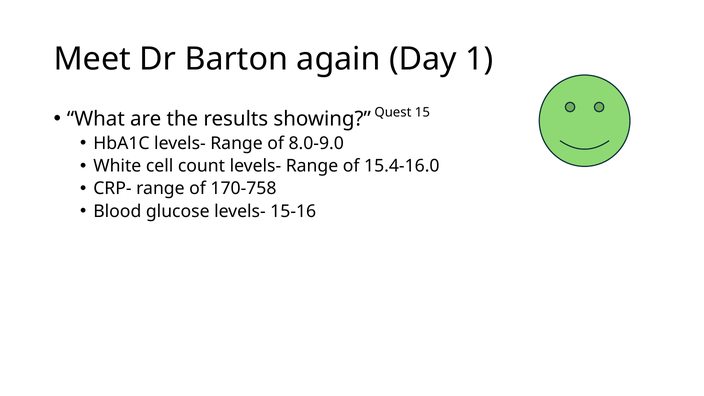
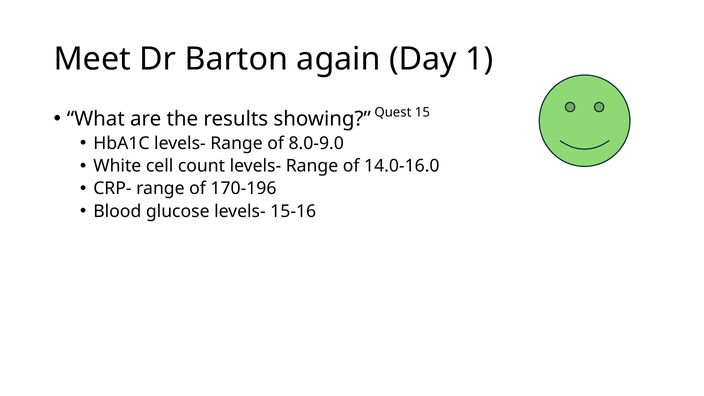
15.4-16.0: 15.4-16.0 -> 14.0-16.0
170-758: 170-758 -> 170-196
